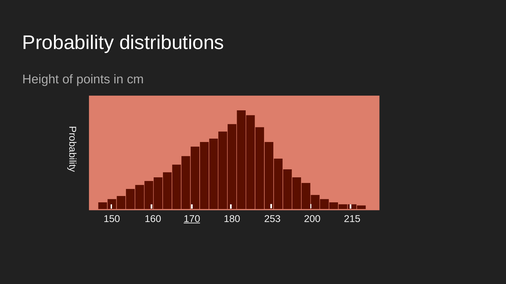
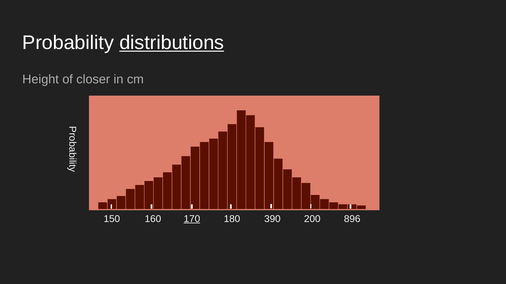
distributions underline: none -> present
points: points -> closer
253: 253 -> 390
215: 215 -> 896
